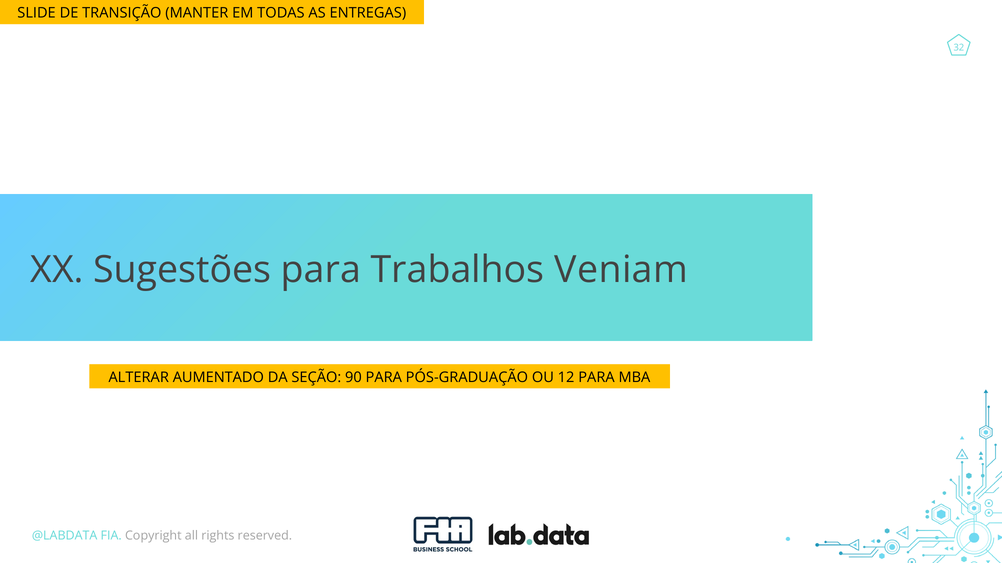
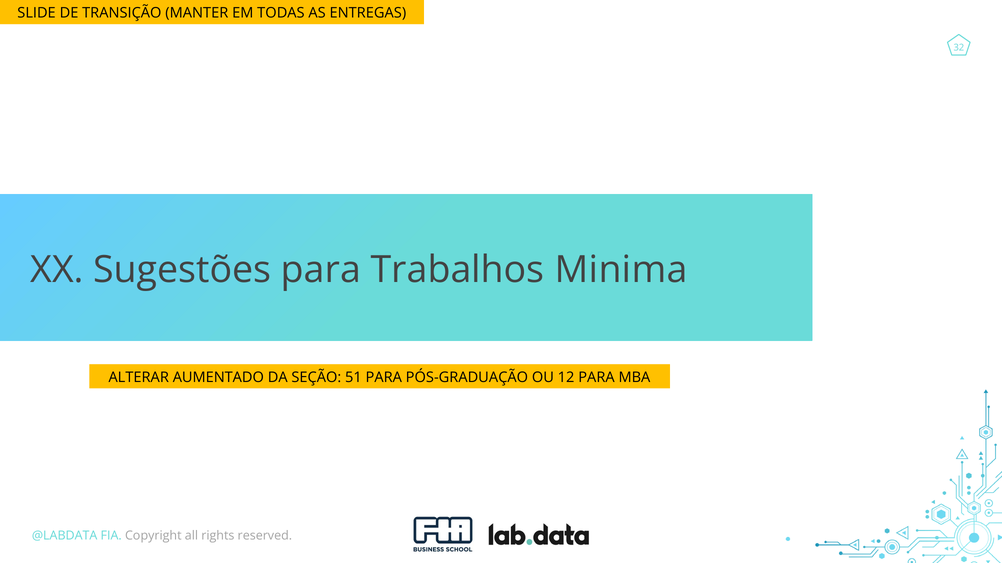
Veniam: Veniam -> Minima
90: 90 -> 51
